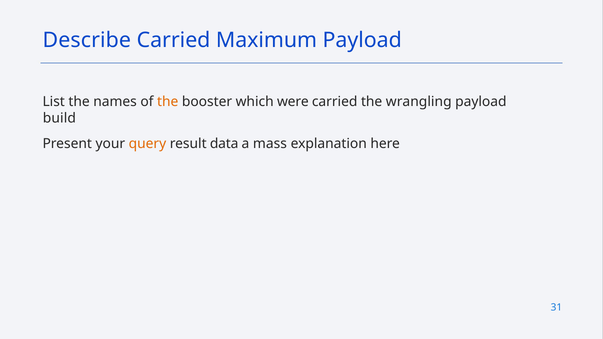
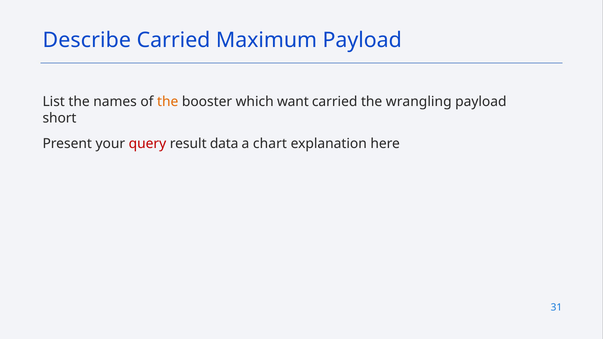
were: were -> want
build: build -> short
query colour: orange -> red
mass: mass -> chart
